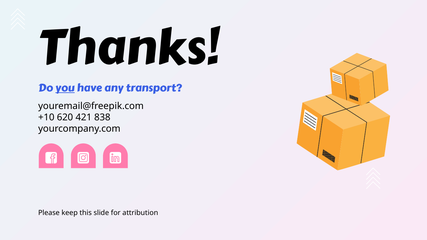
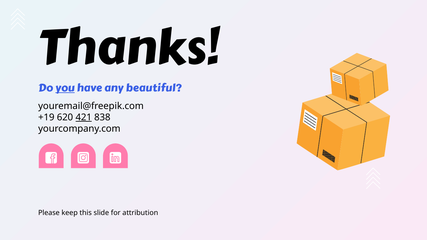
transport: transport -> beautiful
+10: +10 -> +19
421 underline: none -> present
